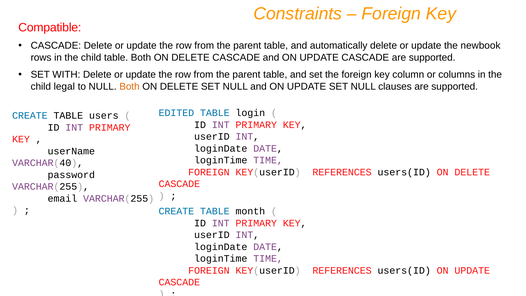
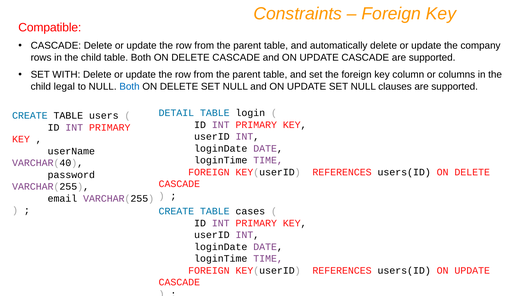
newbook: newbook -> company
Both at (129, 86) colour: orange -> blue
EDITED: EDITED -> DETAIL
month: month -> cases
